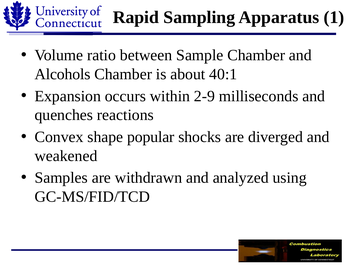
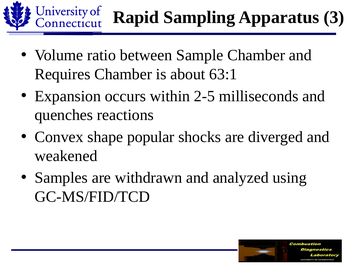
1: 1 -> 3
Alcohols: Alcohols -> Requires
40:1: 40:1 -> 63:1
2-9: 2-9 -> 2-5
